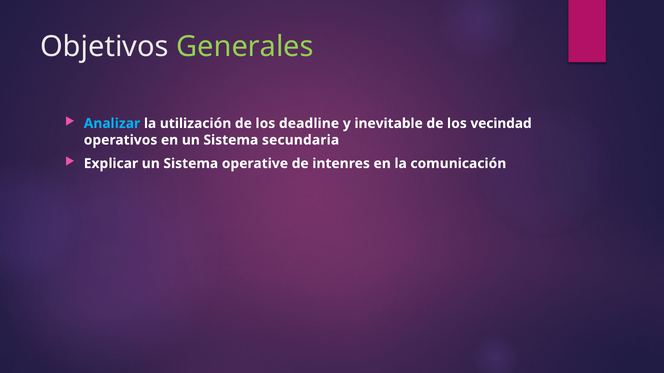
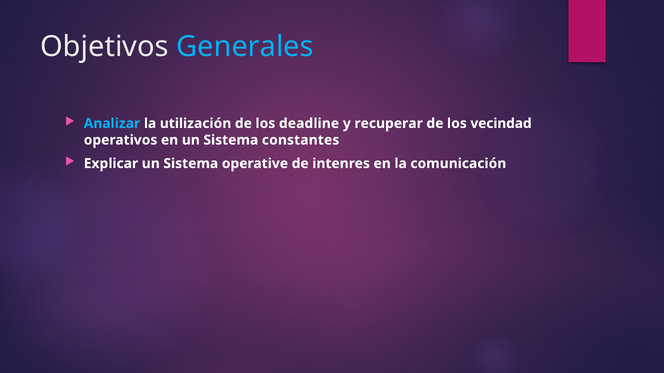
Generales colour: light green -> light blue
inevitable: inevitable -> recuperar
secundaria: secundaria -> constantes
